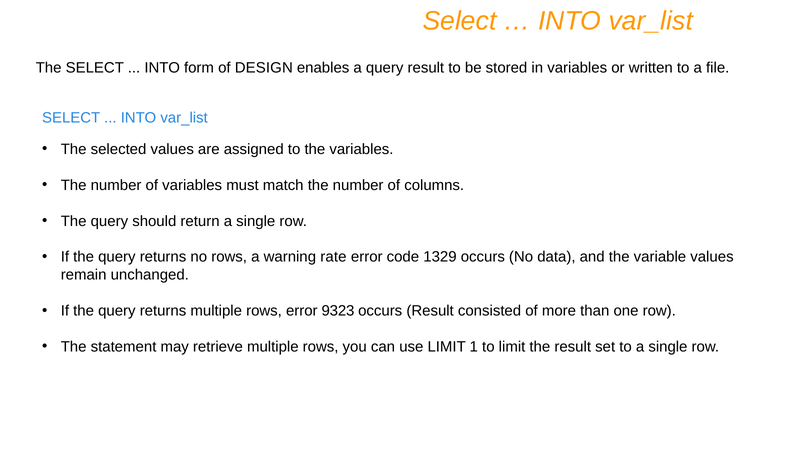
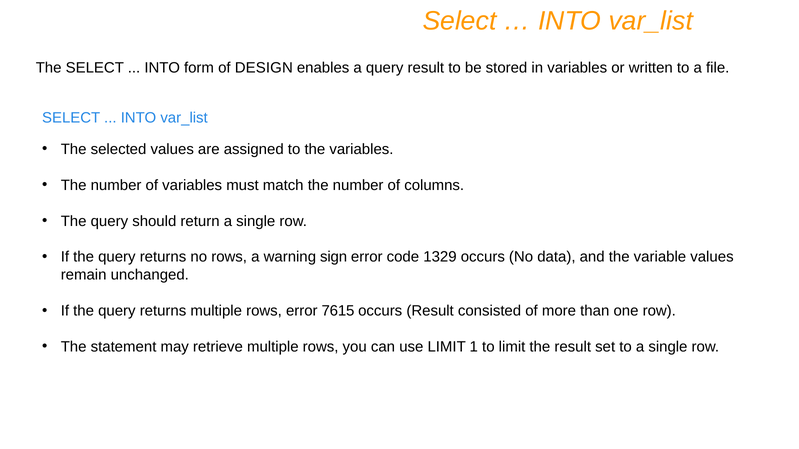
rate: rate -> sign
9323: 9323 -> 7615
